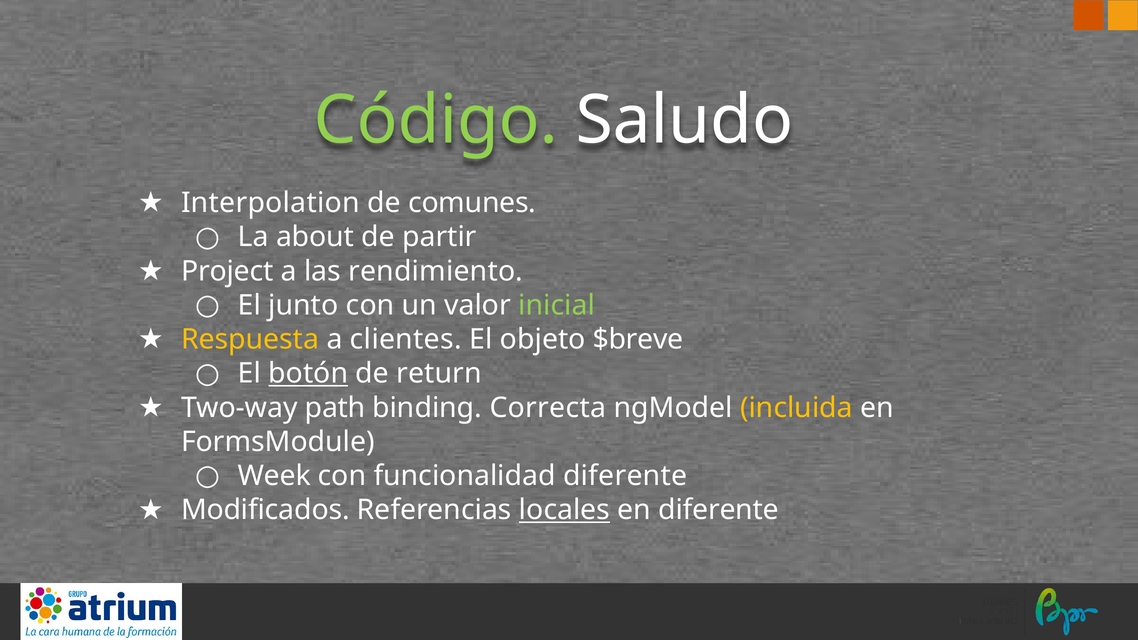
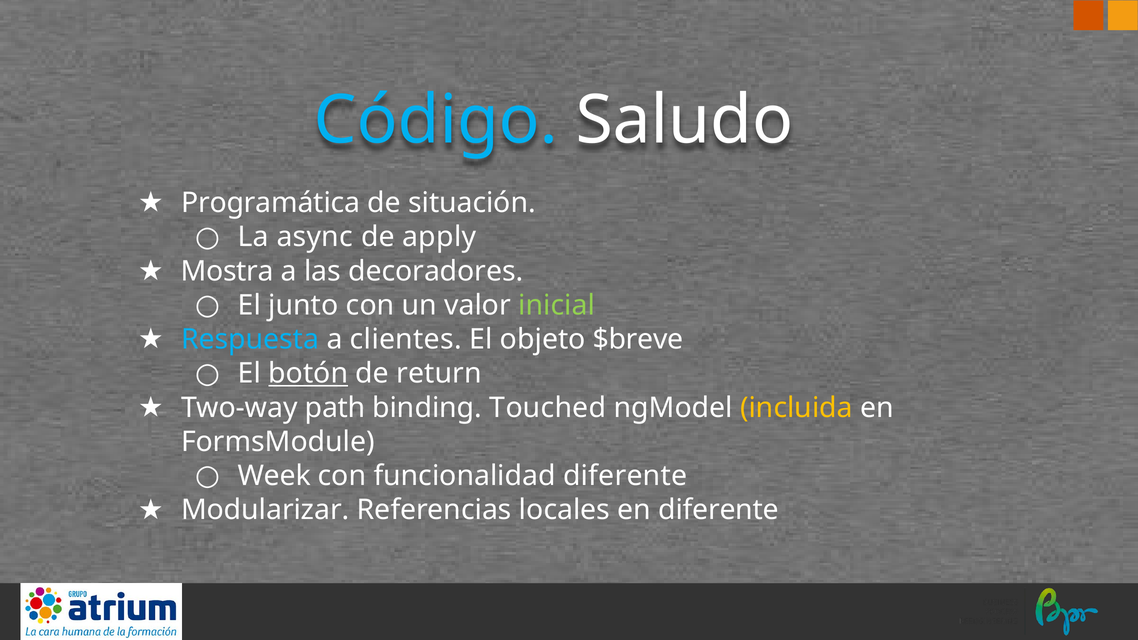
Código colour: light green -> light blue
Interpolation: Interpolation -> Programática
comunes: comunes -> situación
about: about -> async
partir: partir -> apply
Project: Project -> Mostra
rendimiento: rendimiento -> decoradores
Respuesta colour: yellow -> light blue
Correcta: Correcta -> Touched
Modificados: Modificados -> Modularizar
locales underline: present -> none
